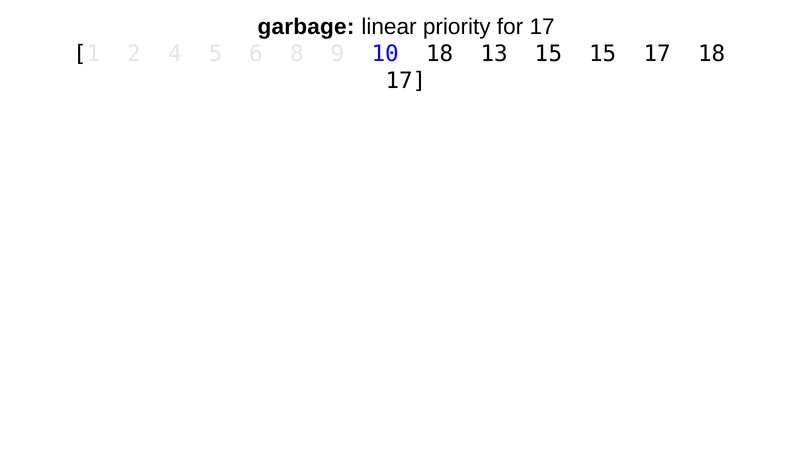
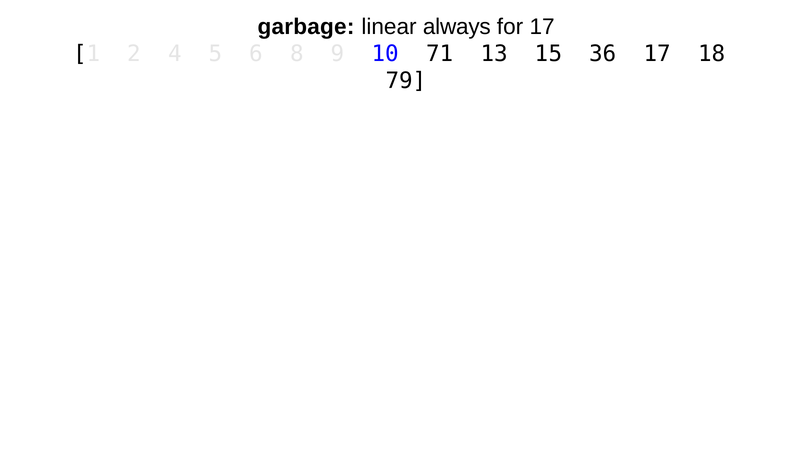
priority: priority -> always
10 18: 18 -> 71
15 15: 15 -> 36
17 at (406, 81): 17 -> 79
